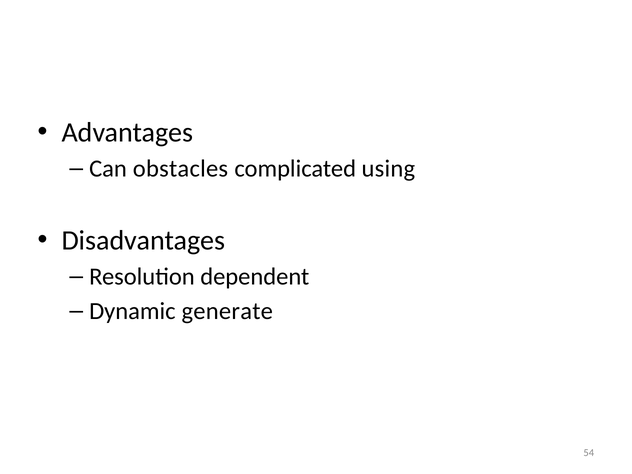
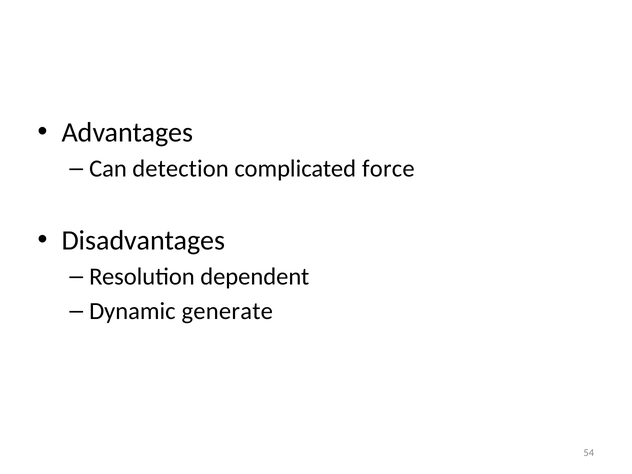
obstacles: obstacles -> detection
using: using -> force
